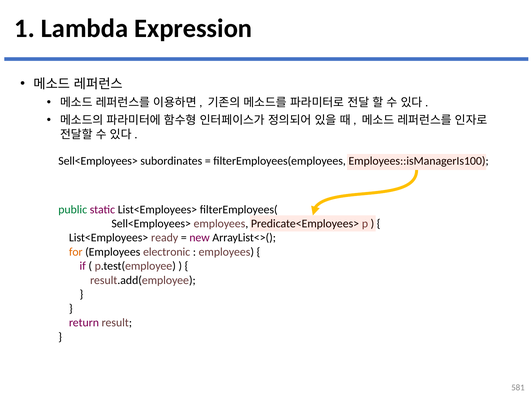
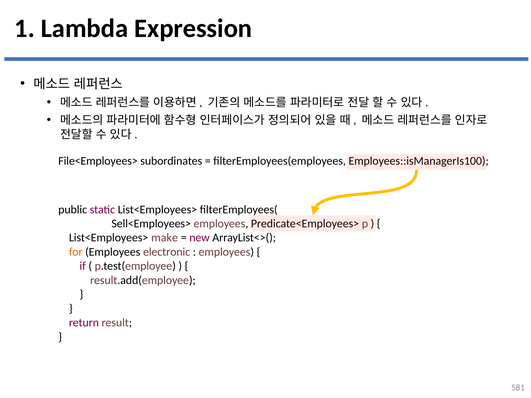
Sell<Employees> at (98, 161): Sell<Employees> -> File<Employees>
public colour: green -> black
ready: ready -> make
